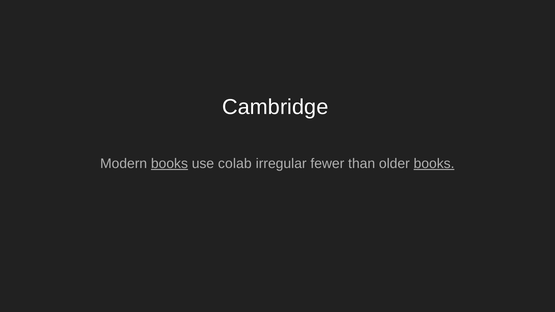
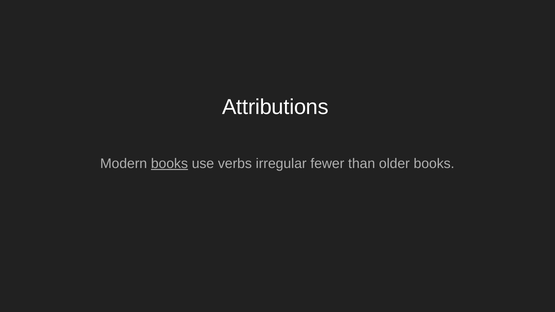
Cambridge: Cambridge -> Attributions
colab: colab -> verbs
books at (434, 164) underline: present -> none
